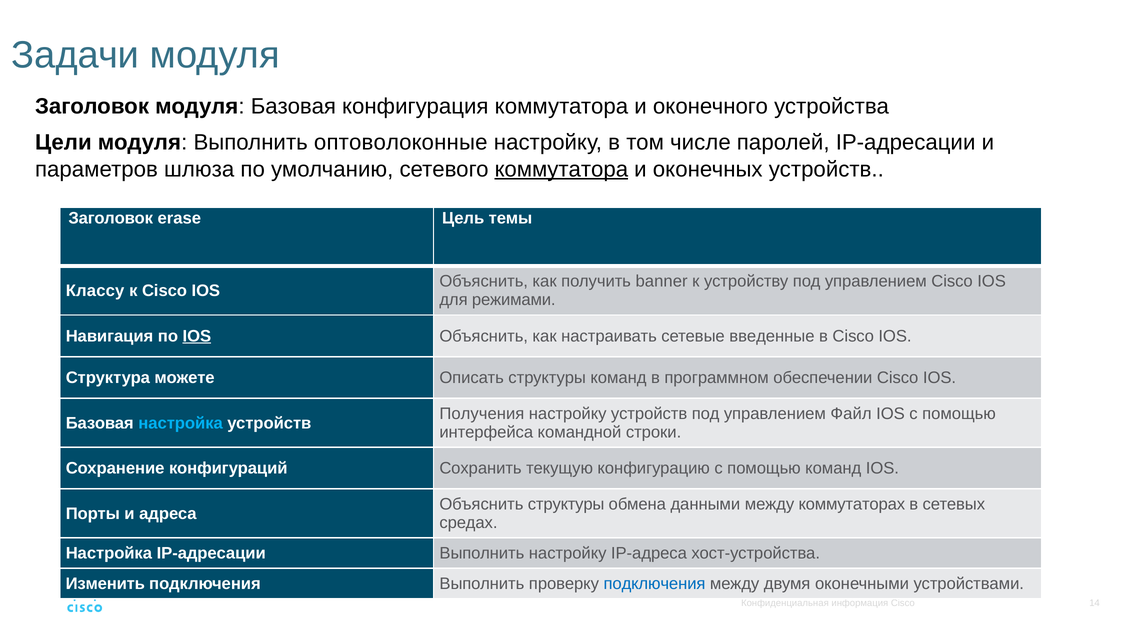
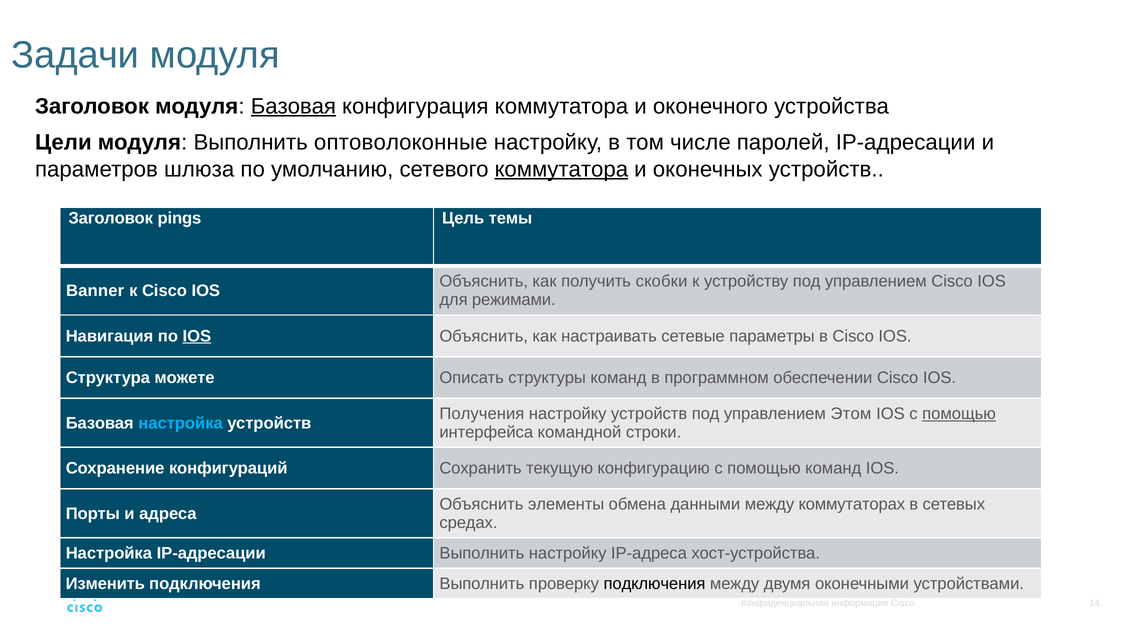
Базовая at (293, 106) underline: none -> present
erase: erase -> pings
banner: banner -> скобки
Классу: Классу -> Banner
введенные: введенные -> параметры
Файл: Файл -> Этом
помощью at (959, 414) underline: none -> present
Объяснить структуры: структуры -> элементы
подключения at (655, 584) colour: blue -> black
